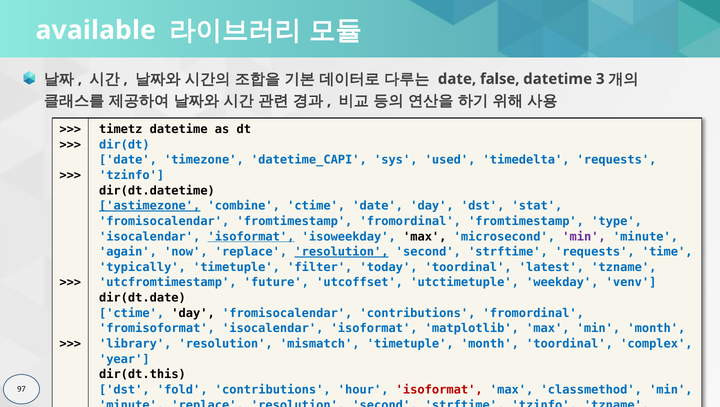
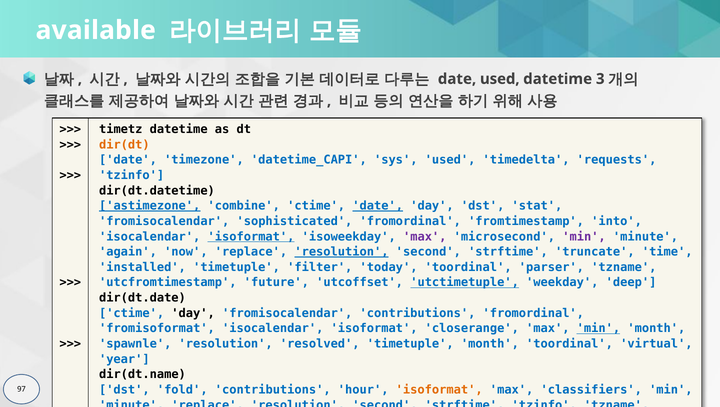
date false: false -> used
dir(dt colour: blue -> orange
date at (378, 206) underline: none -> present
fromisocalendar fromtimestamp: fromtimestamp -> sophisticated
type: type -> into
max at (425, 237) colour: black -> purple
strftime requests: requests -> truncate
typically: typically -> installed
latest: latest -> parser
utctimetuple underline: none -> present
venv: venv -> deep
matplotlib: matplotlib -> closerange
min at (598, 328) underline: none -> present
library: library -> spawnle
mismatch: mismatch -> resolved
complex: complex -> virtual
dir(dt.this: dir(dt.this -> dir(dt.name
isoformat at (439, 390) colour: red -> orange
classmethod: classmethod -> classifiers
